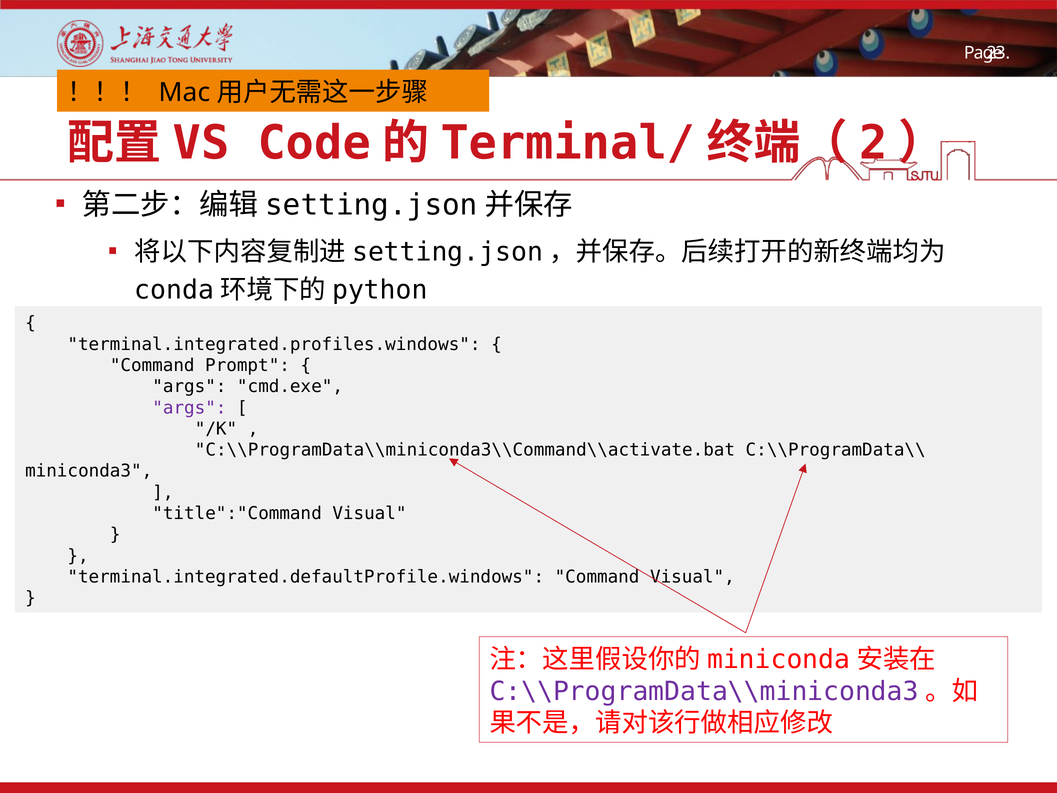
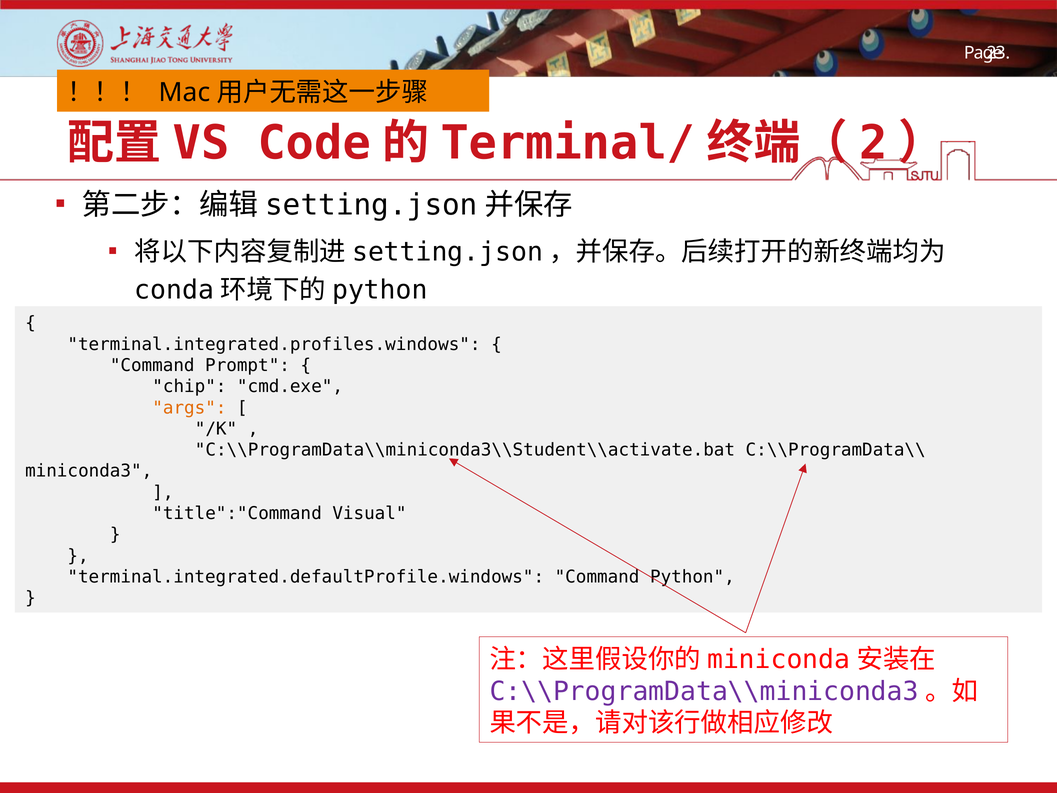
args at (189, 386): args -> chip
args at (189, 408) colour: purple -> orange
C:\\ProgramData\\miniconda3\\Command\\activate.bat: C:\\ProgramData\\miniconda3\\Command\\activate.bat -> C:\\ProgramData\\miniconda3\\Student\\activate.bat
Command Visual: Visual -> Python
